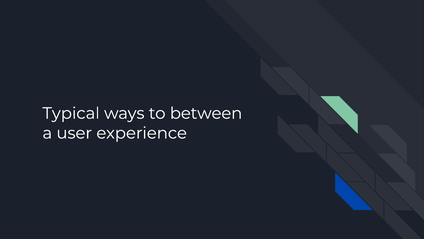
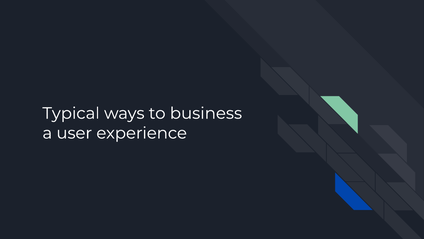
between: between -> business
